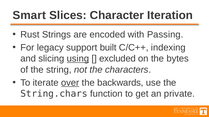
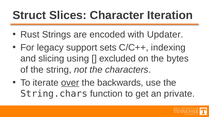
Smart: Smart -> Struct
Passing: Passing -> Updater
built: built -> sets
using underline: present -> none
